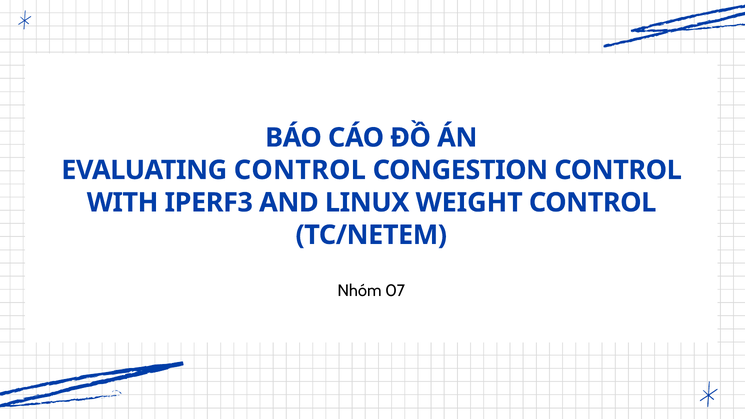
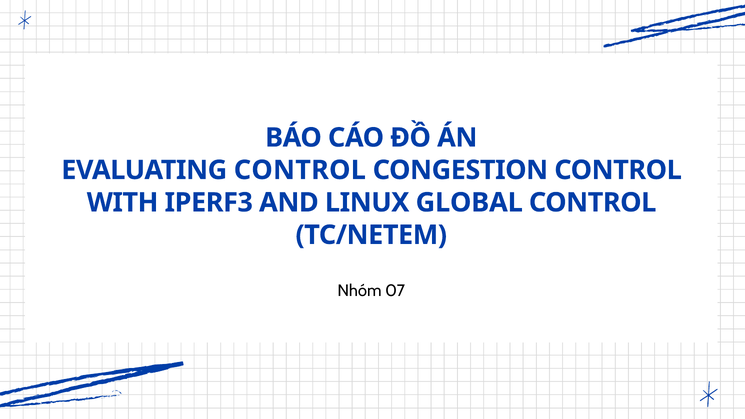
WEIGHT: WEIGHT -> GLOBAL
